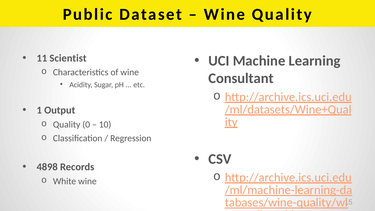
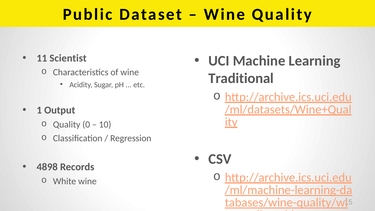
Consultant: Consultant -> Traditional
